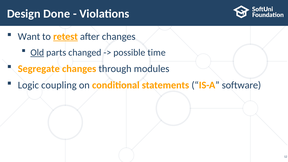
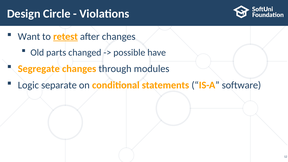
Done: Done -> Circle
Old underline: present -> none
time: time -> have
coupling: coupling -> separate
